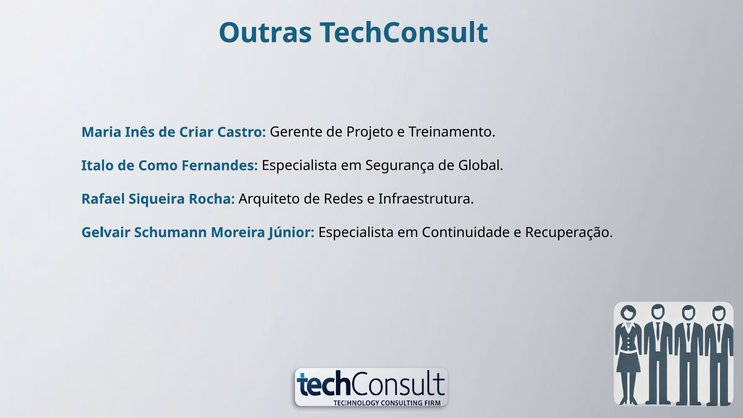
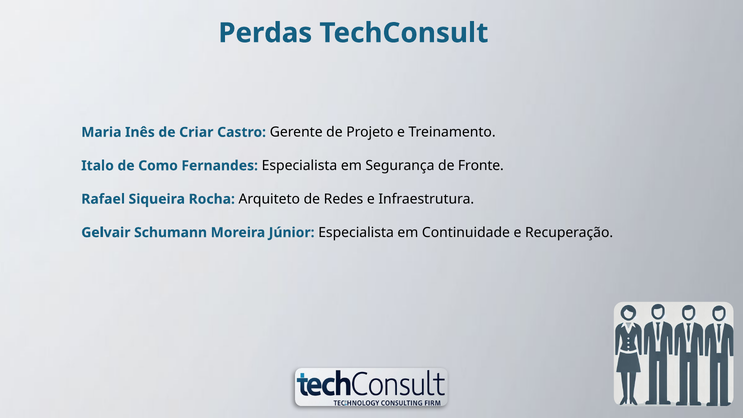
Outras: Outras -> Perdas
Global: Global -> Fronte
